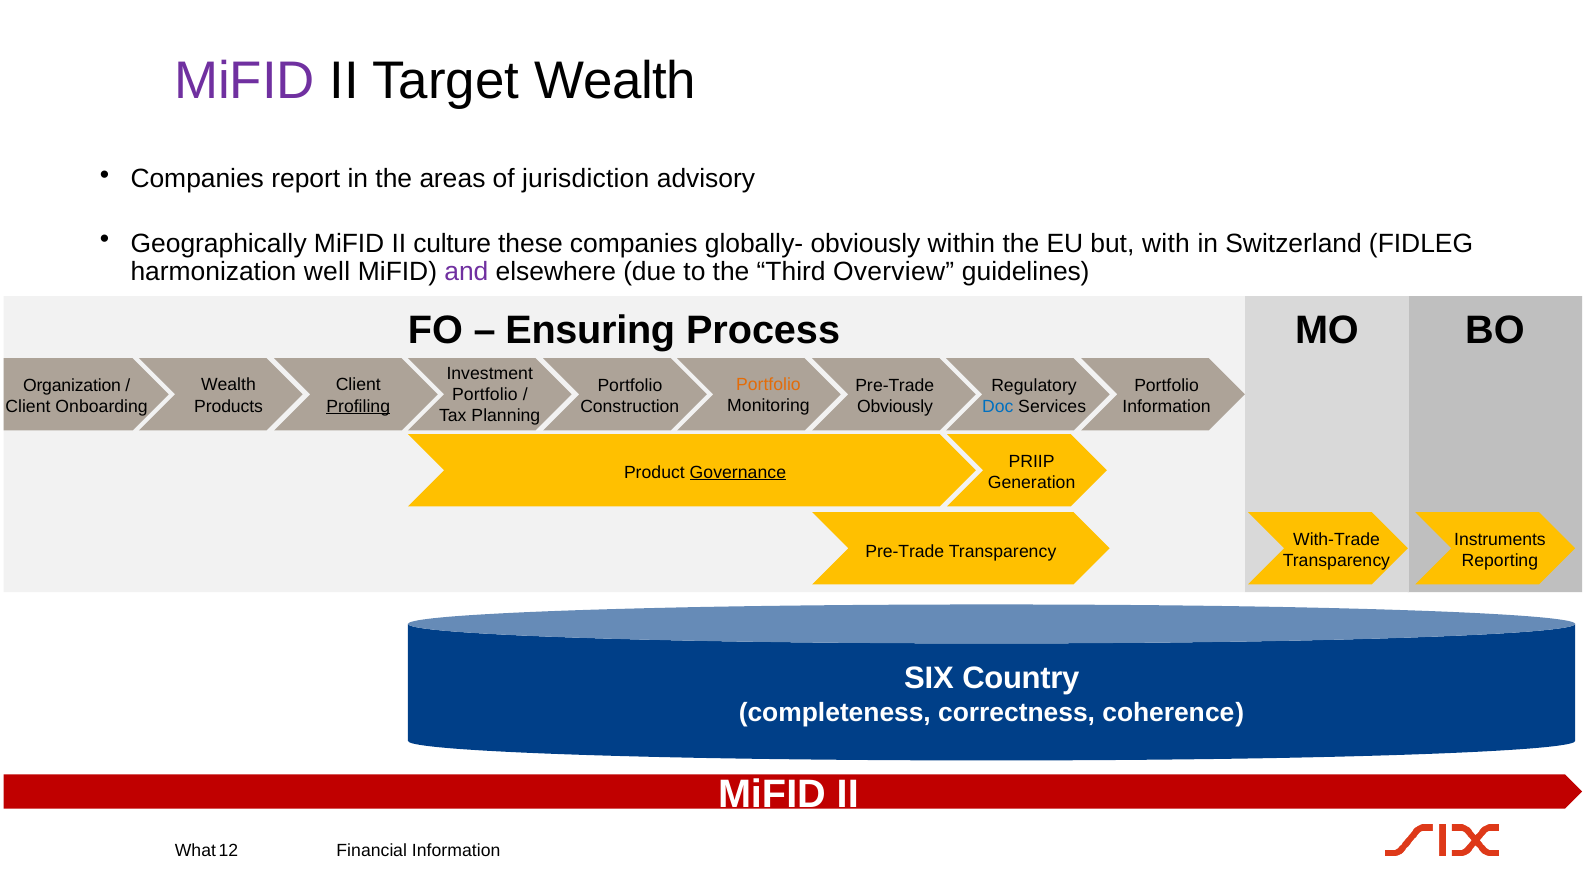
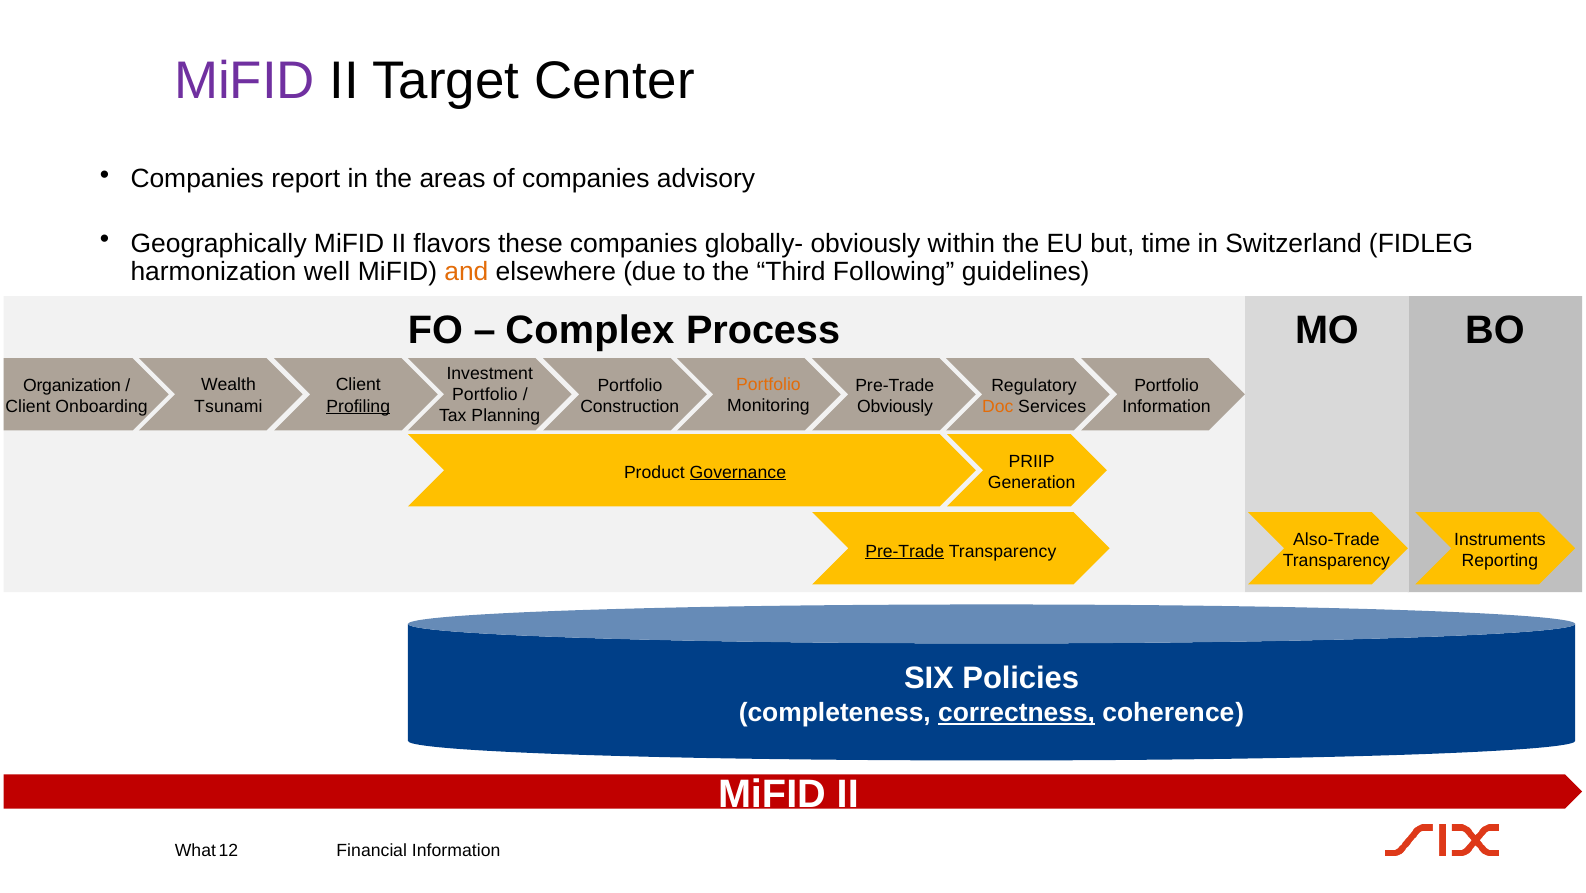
Target Wealth: Wealth -> Center
of jurisdiction: jurisdiction -> companies
culture: culture -> flavors
with: with -> time
and colour: purple -> orange
Overview: Overview -> Following
Ensuring: Ensuring -> Complex
Products: Products -> Tsunami
Doc colour: blue -> orange
With-Trade: With-Trade -> Also-Trade
Pre-Trade at (905, 551) underline: none -> present
Country: Country -> Policies
correctness underline: none -> present
